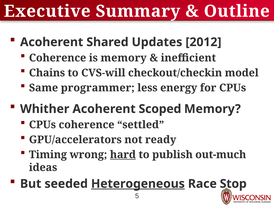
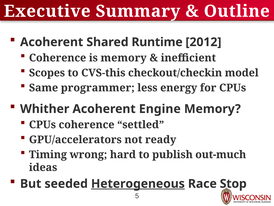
Updates: Updates -> Runtime
Chains: Chains -> Scopes
CVS-will: CVS-will -> CVS-this
Scoped: Scoped -> Engine
hard underline: present -> none
